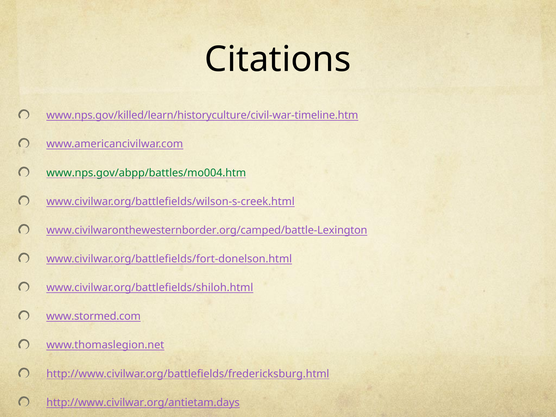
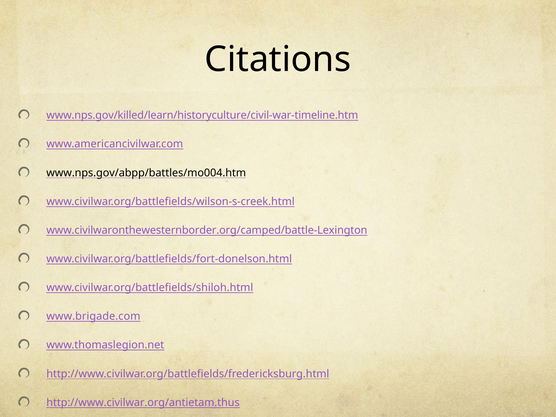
www.nps.gov/abpp/battles/mo004.htm colour: green -> black
www.stormed.com: www.stormed.com -> www.brigade.com
http://www.civilwar.org/antietam.days: http://www.civilwar.org/antietam.days -> http://www.civilwar.org/antietam.thus
